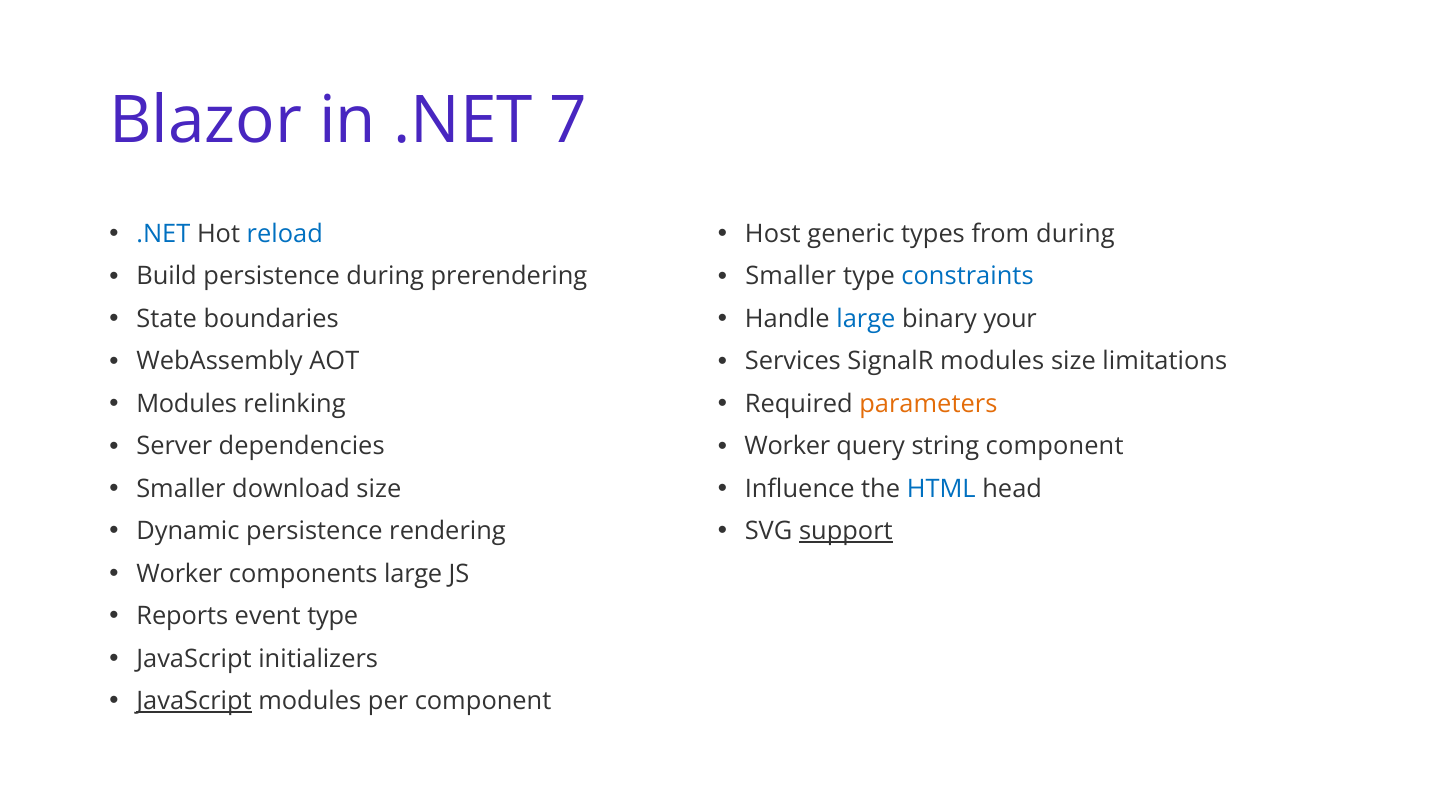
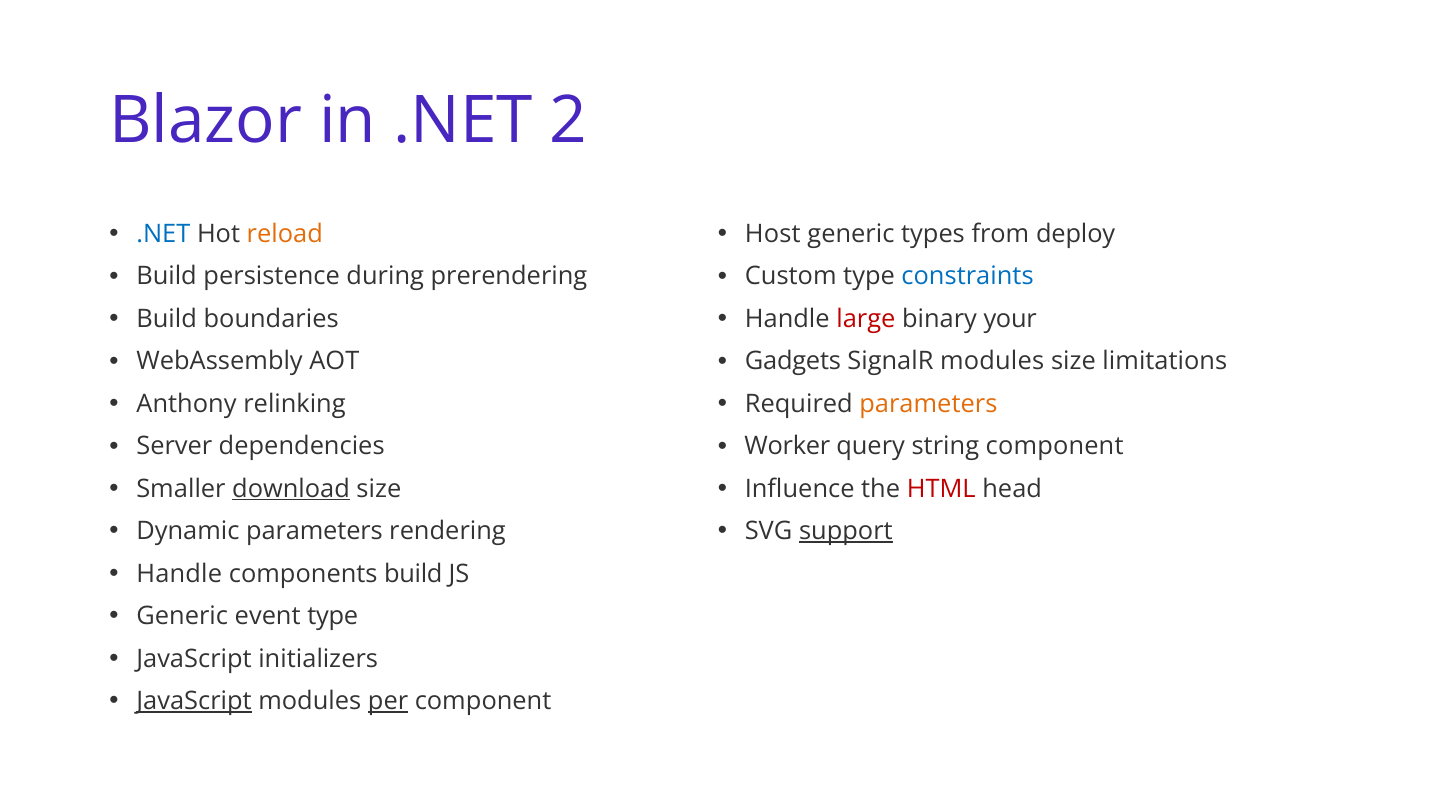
7: 7 -> 2
reload colour: blue -> orange
from during: during -> deploy
Smaller at (791, 276): Smaller -> Custom
State at (167, 319): State -> Build
large at (866, 319) colour: blue -> red
Services: Services -> Gadgets
Modules at (187, 404): Modules -> Anthony
download underline: none -> present
HTML colour: blue -> red
Dynamic persistence: persistence -> parameters
Worker at (179, 574): Worker -> Handle
components large: large -> build
Reports at (182, 616): Reports -> Generic
per underline: none -> present
